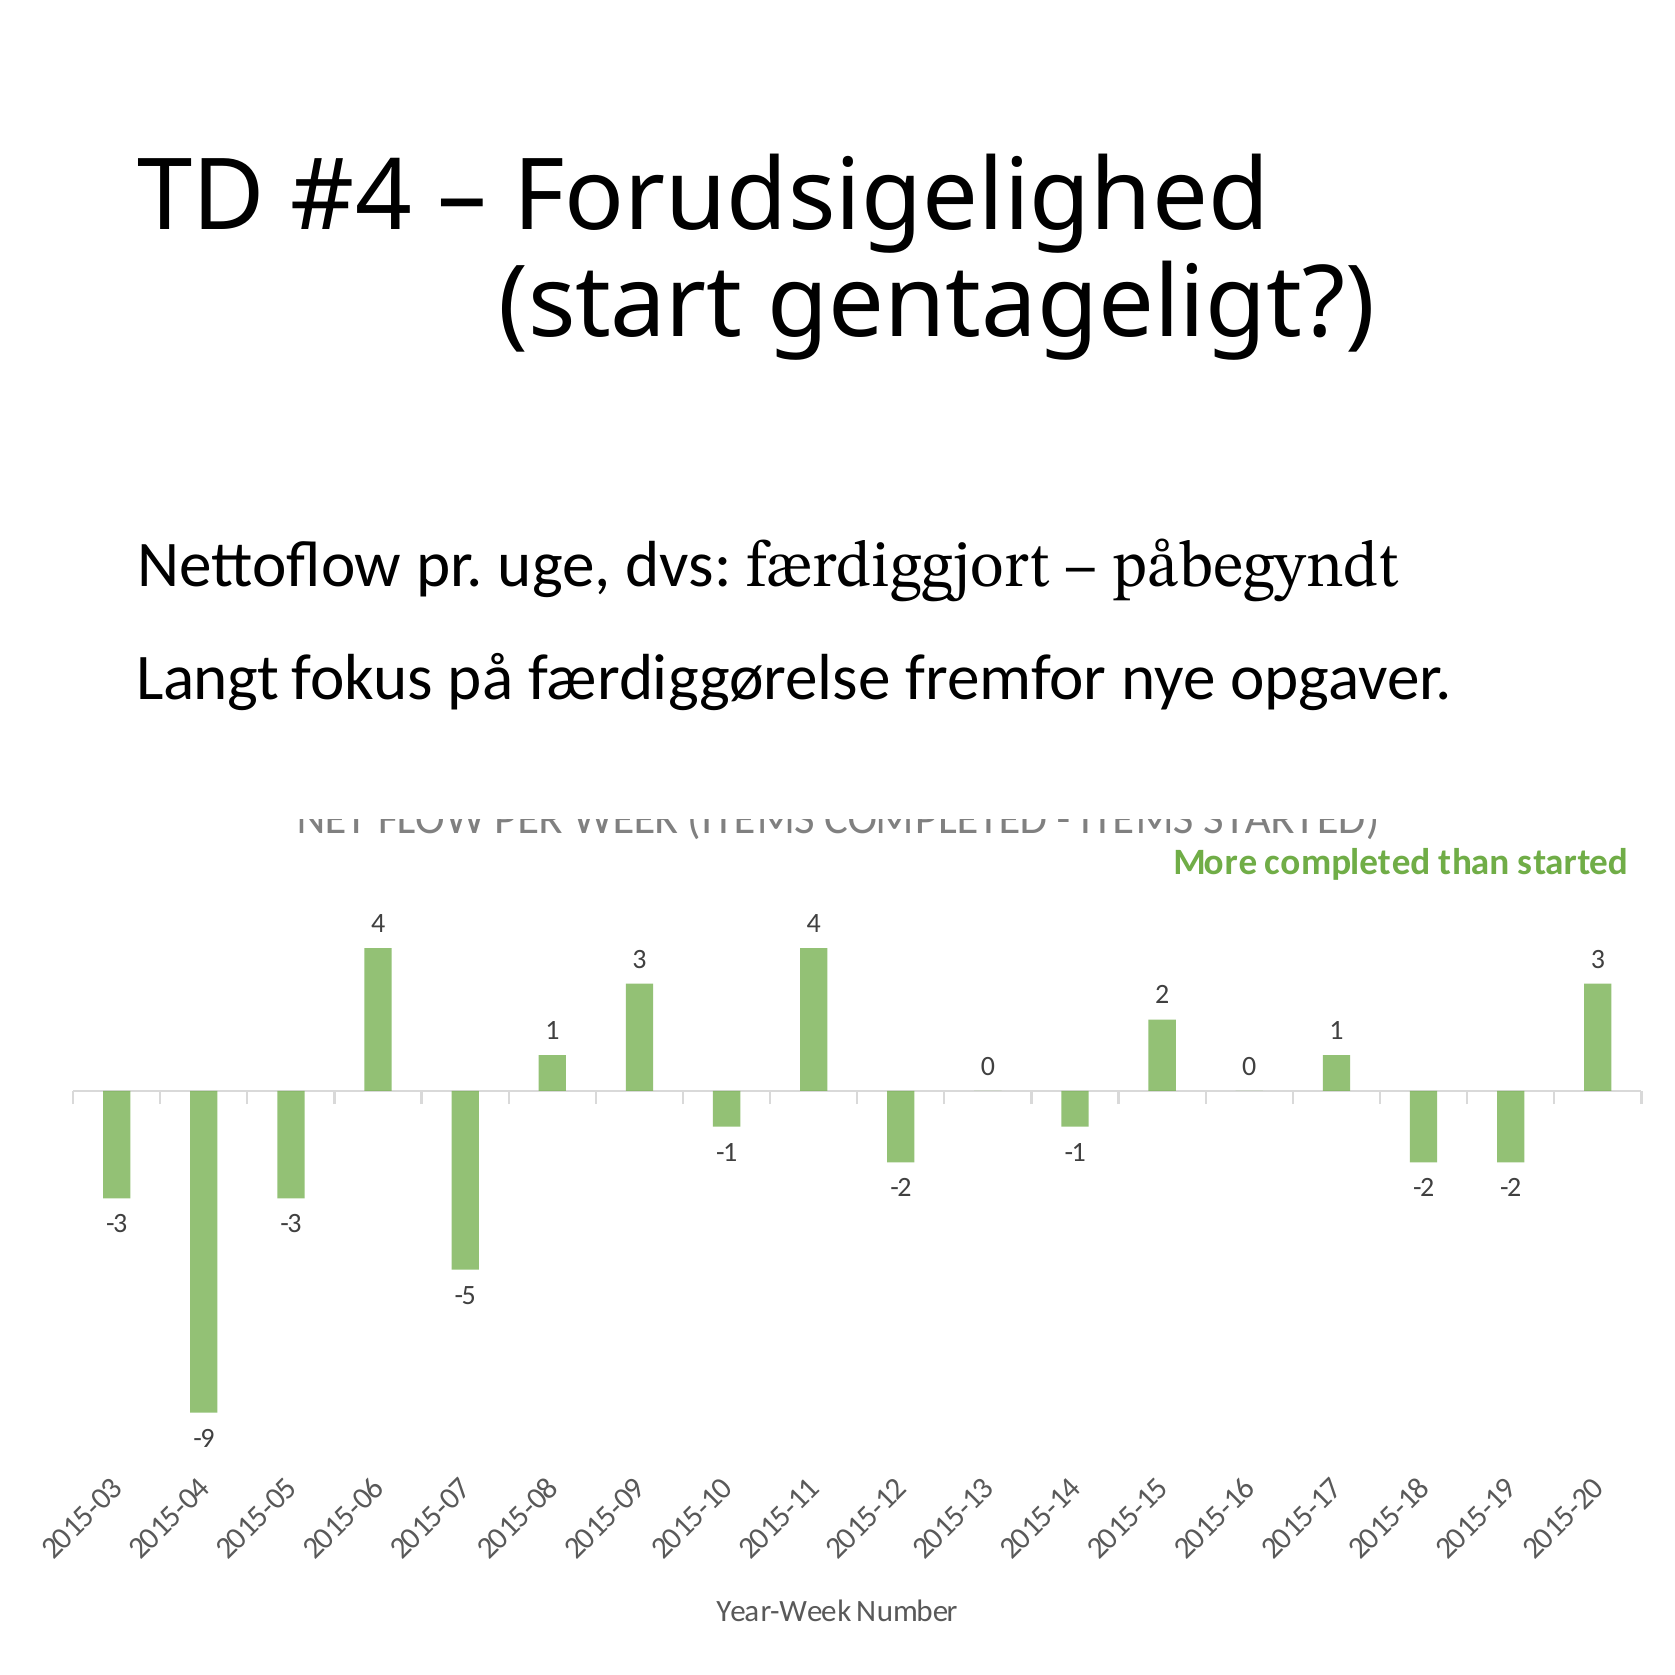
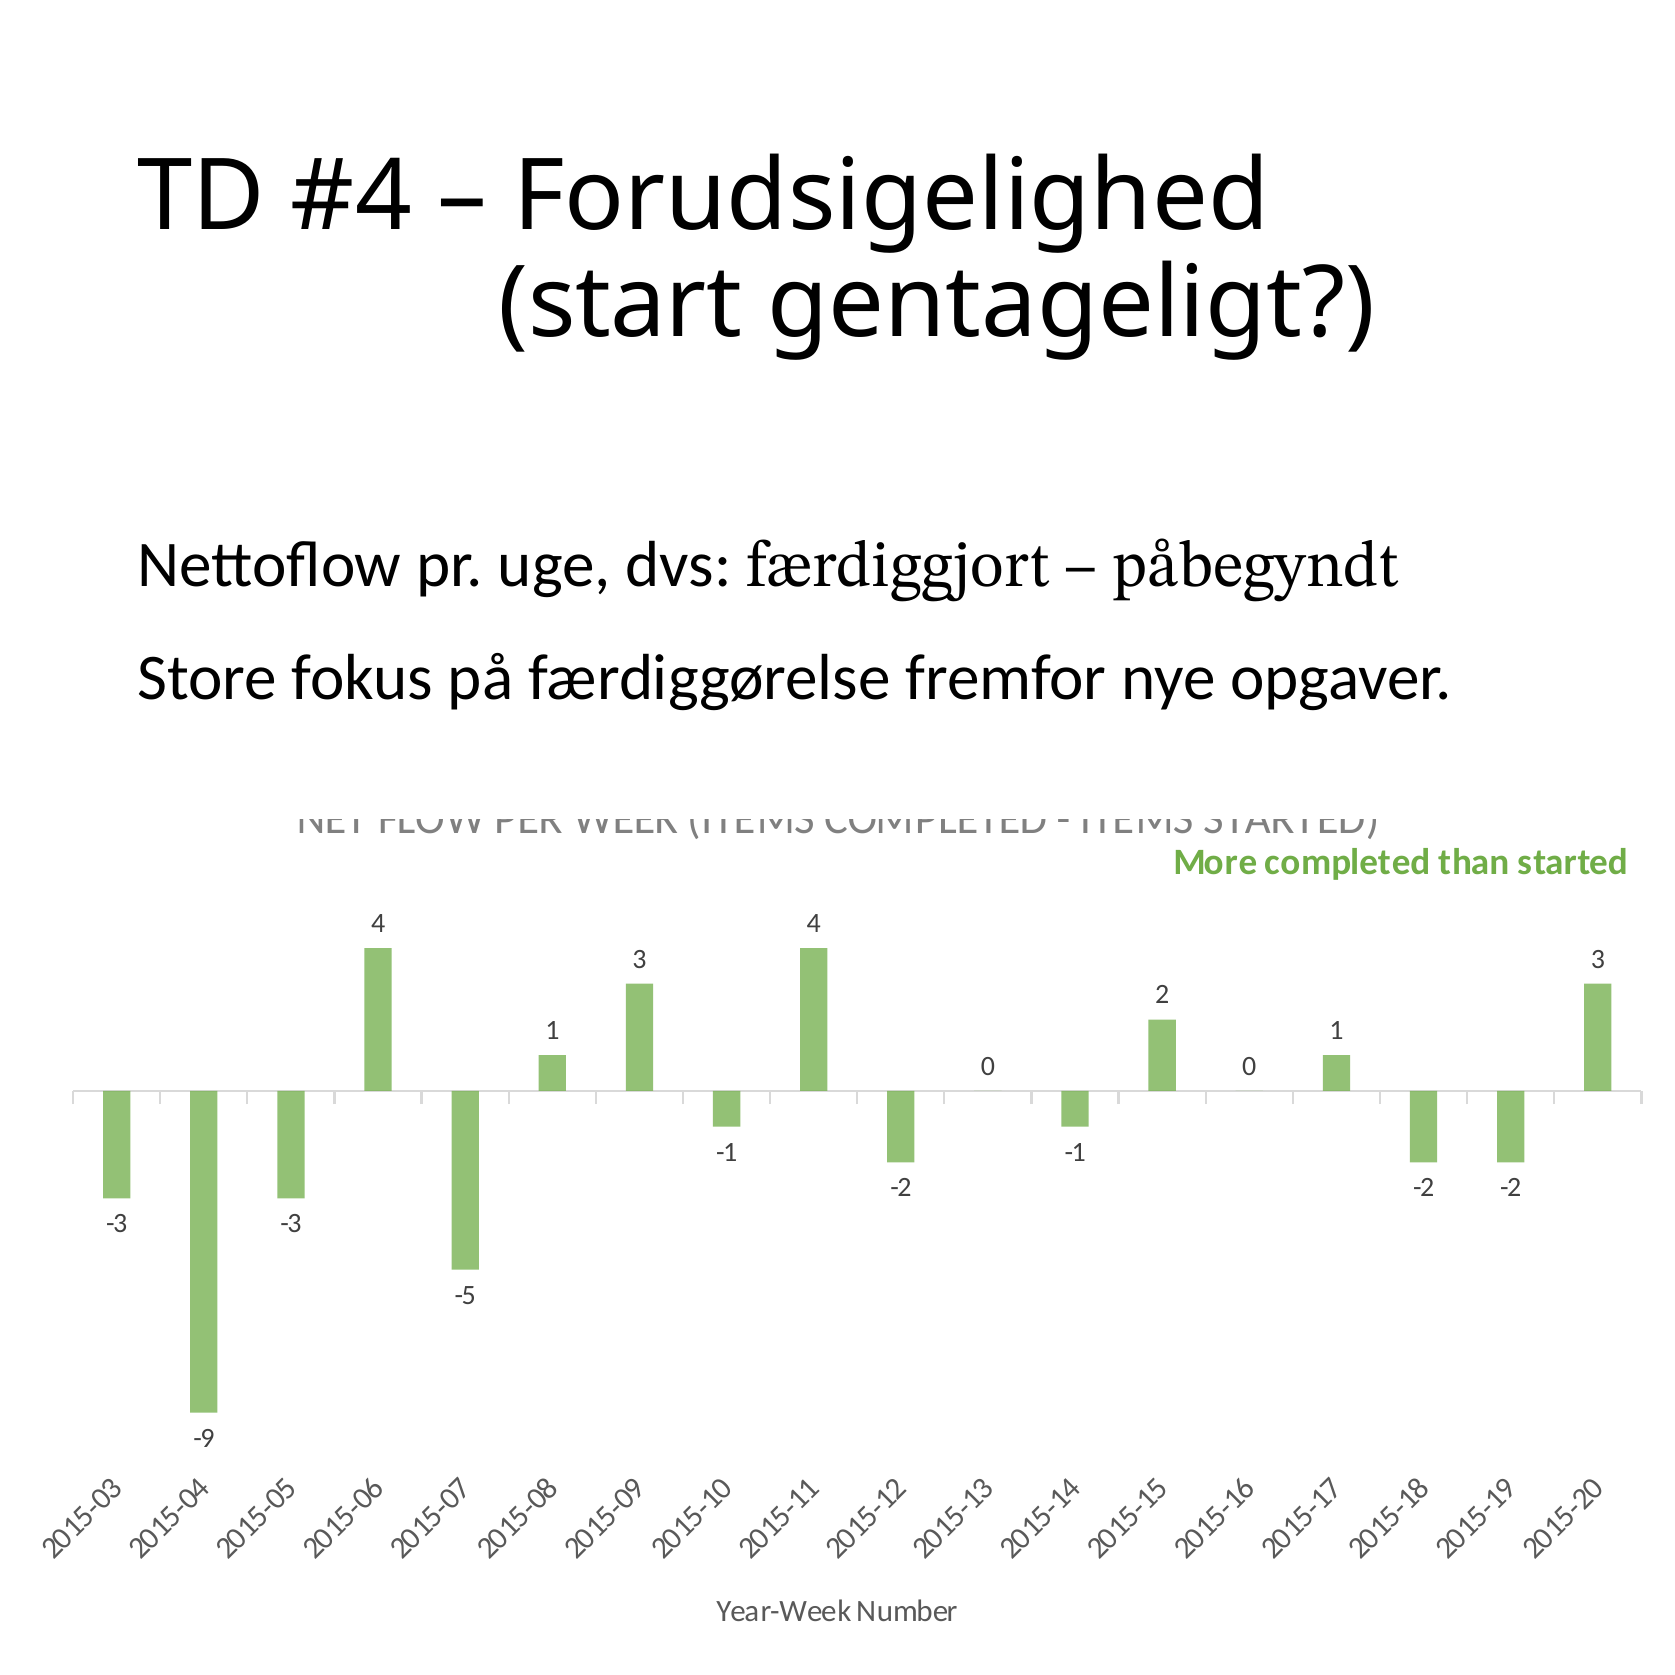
Langt: Langt -> Store
